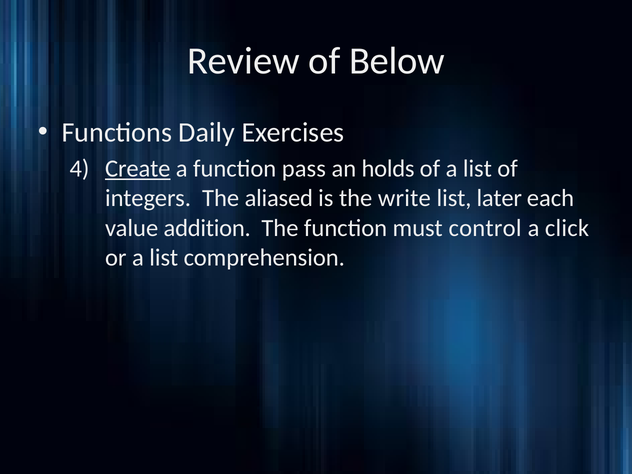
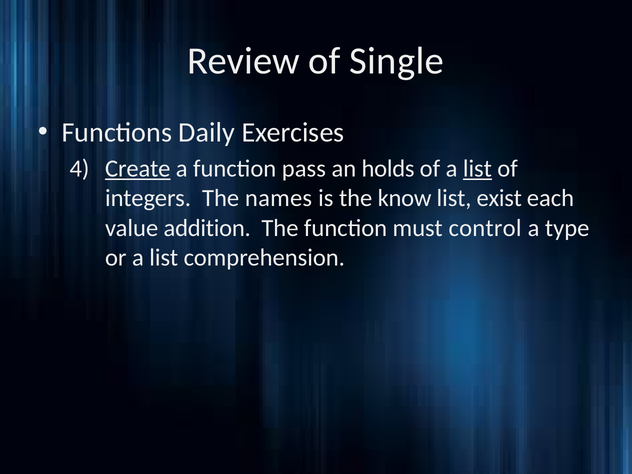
Below: Below -> Single
list at (477, 169) underline: none -> present
aliased: aliased -> names
write: write -> know
later: later -> exist
click: click -> type
